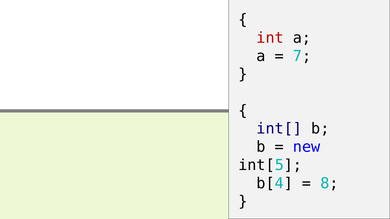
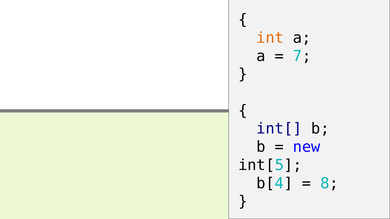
int colour: red -> orange
